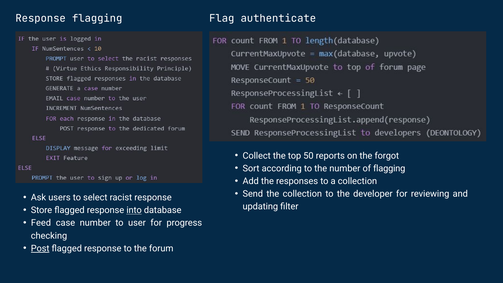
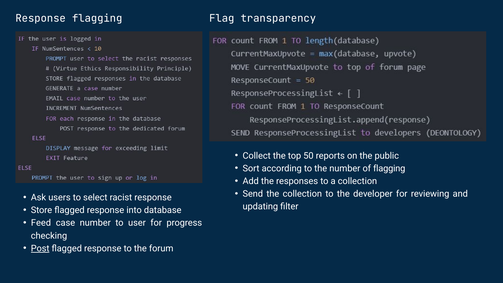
authenticate: authenticate -> transparency
forgot: forgot -> public
into underline: present -> none
